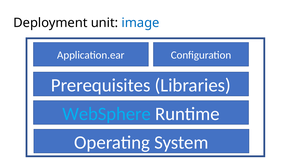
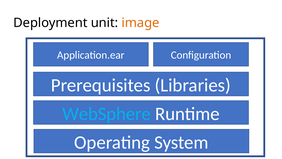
image colour: blue -> orange
